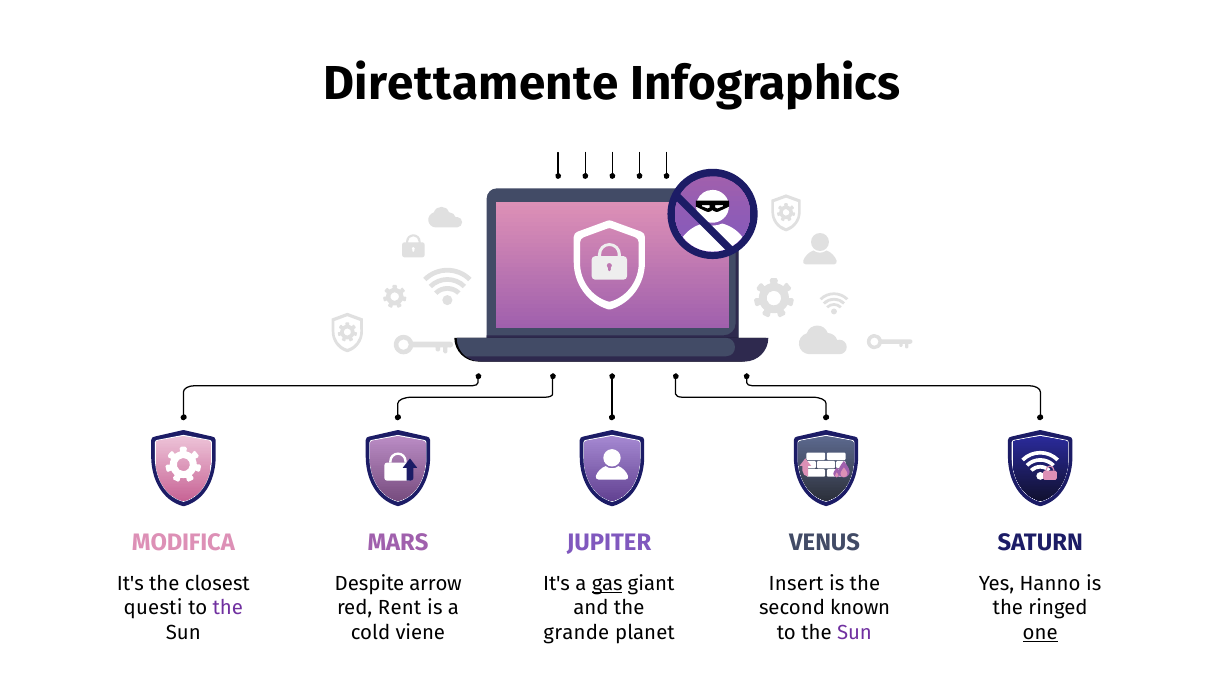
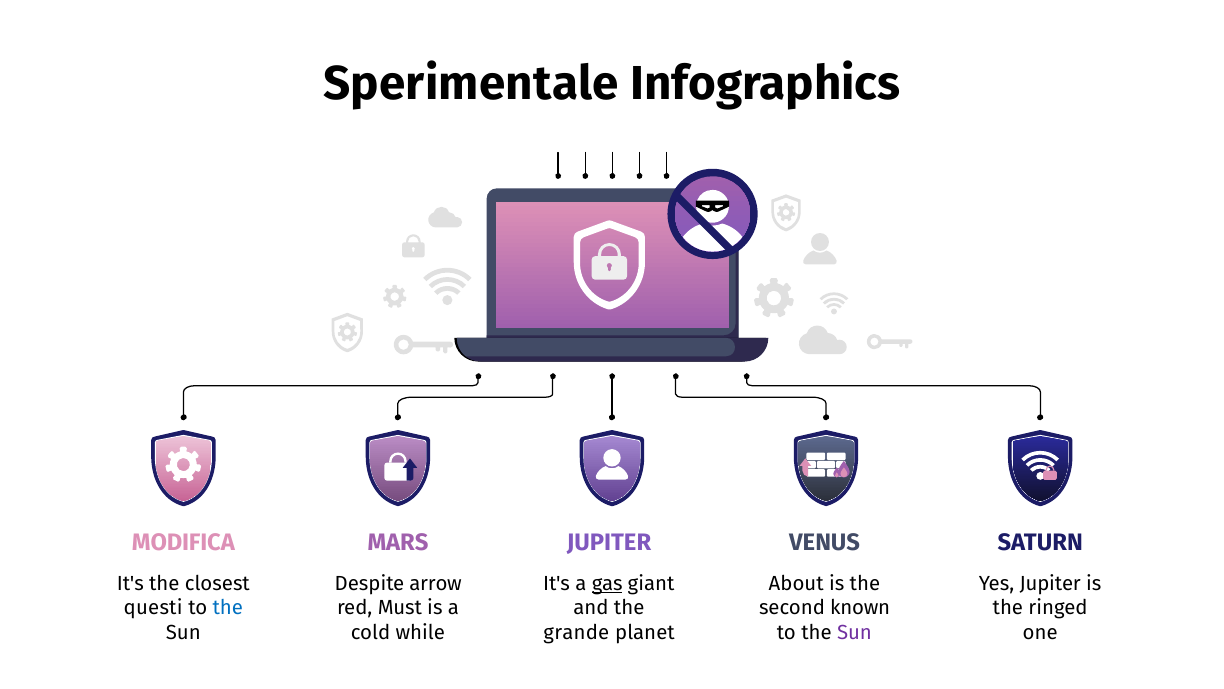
Direttamente: Direttamente -> Sperimentale
Insert: Insert -> About
Yes Hanno: Hanno -> Jupiter
the at (228, 608) colour: purple -> blue
Rent: Rent -> Must
viene: viene -> while
one underline: present -> none
